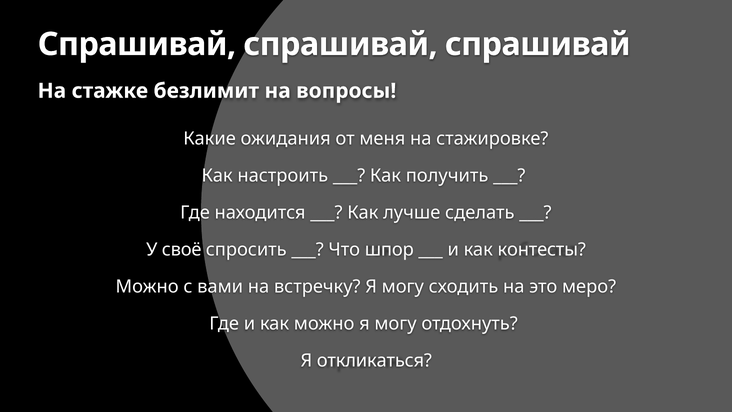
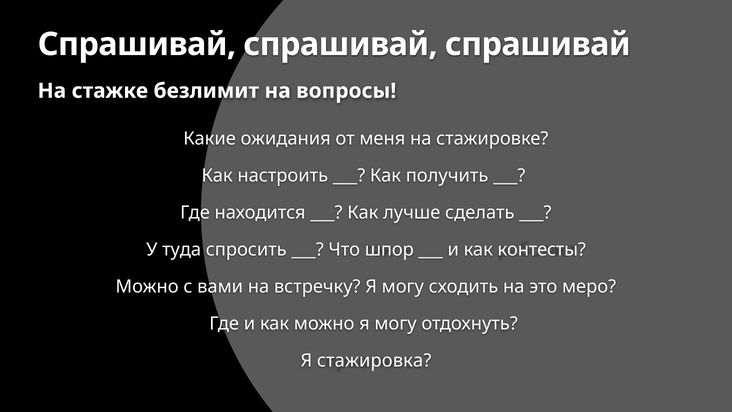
своё: своё -> туда
откликаться: откликаться -> стажировка
